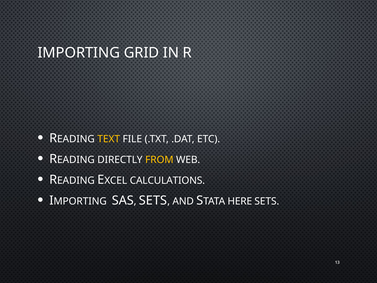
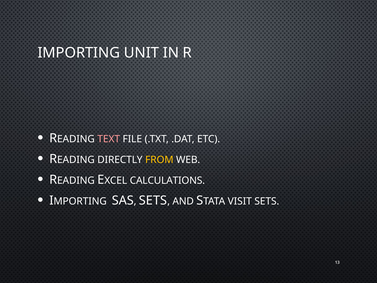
GRID: GRID -> UNIT
TEXT colour: yellow -> pink
HERE: HERE -> VISIT
